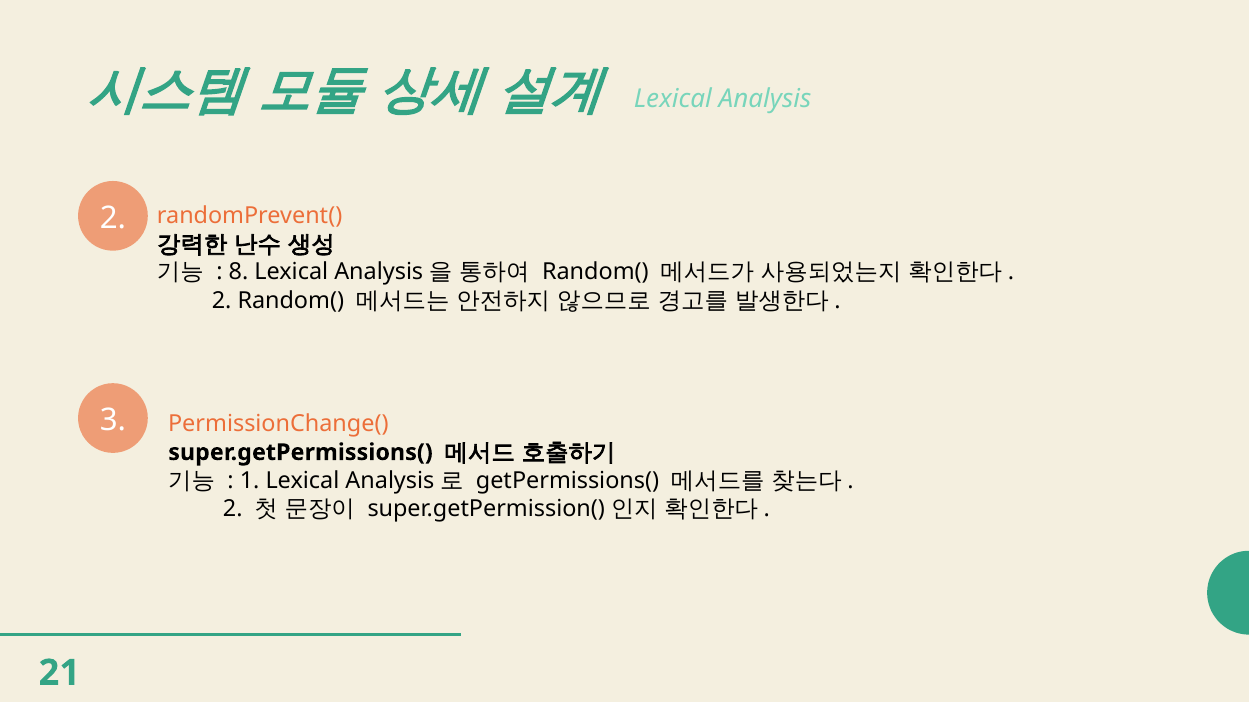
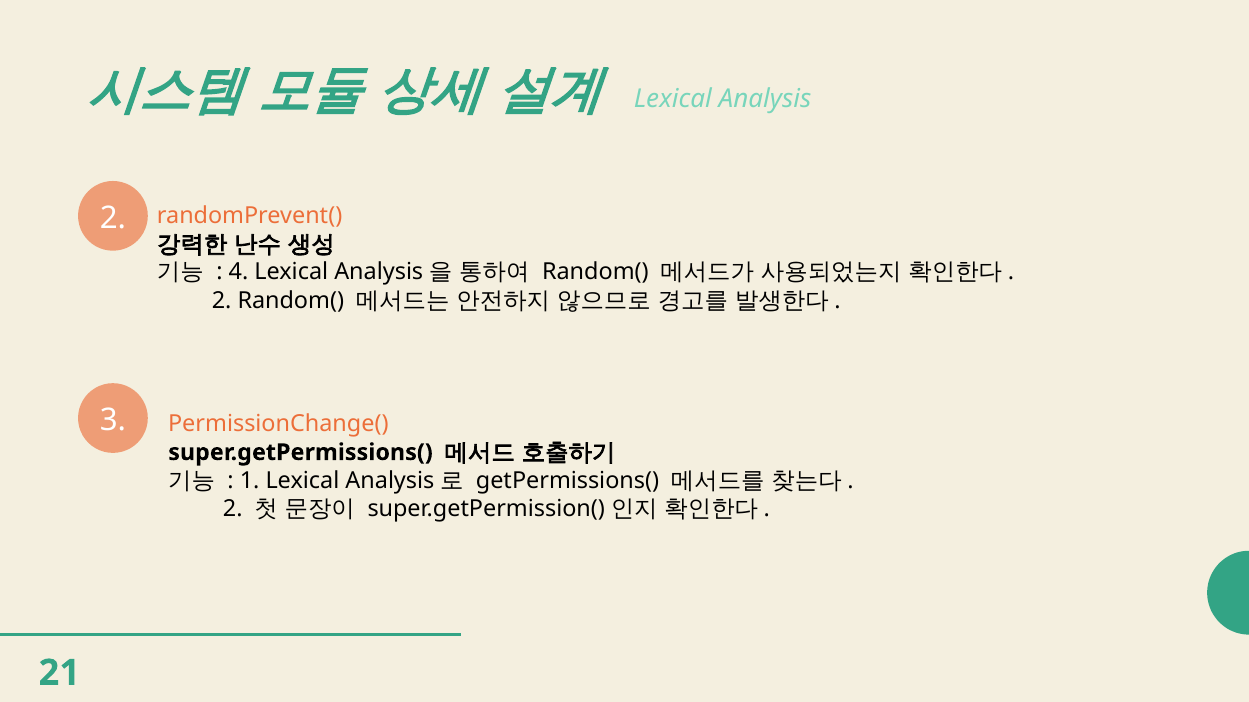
8: 8 -> 4
